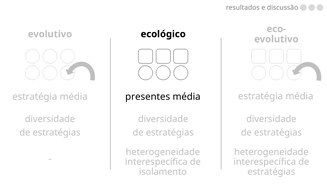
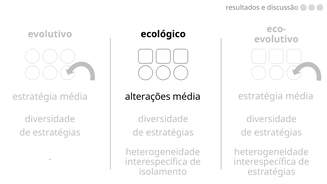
presentes: presentes -> alterações
